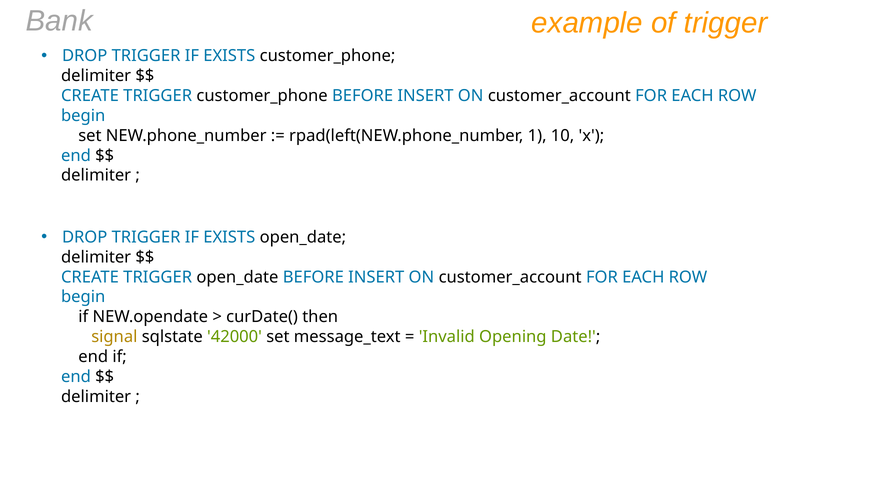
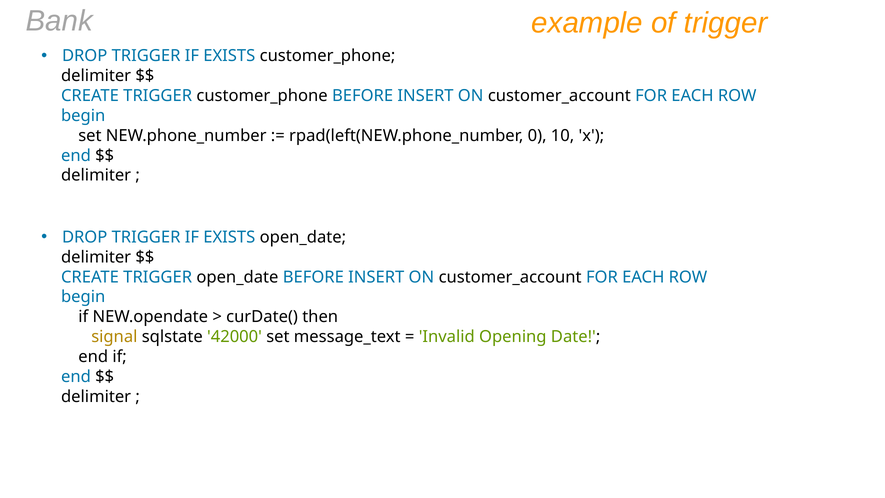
1: 1 -> 0
